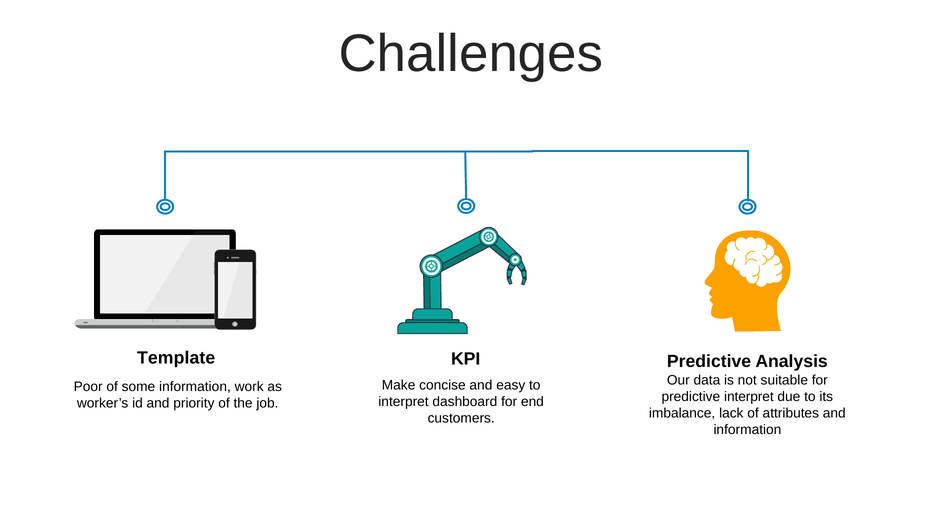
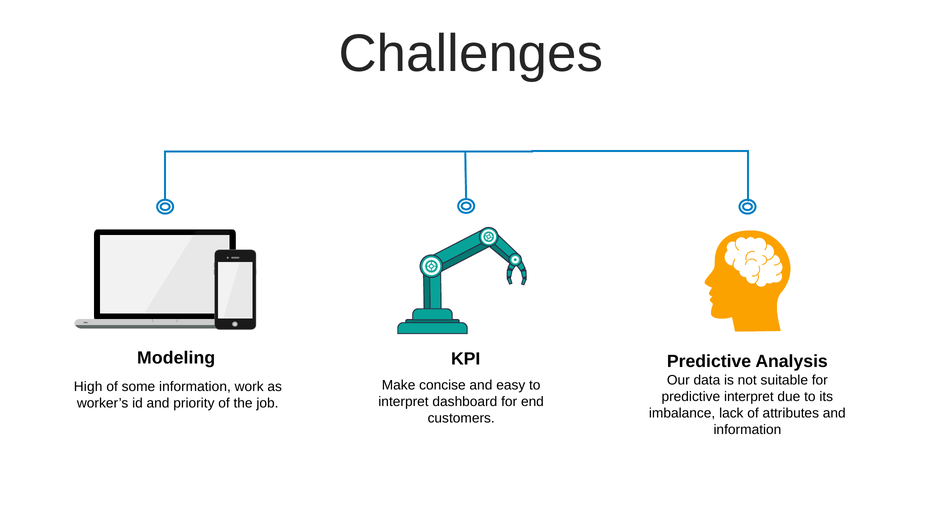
Template: Template -> Modeling
Poor: Poor -> High
